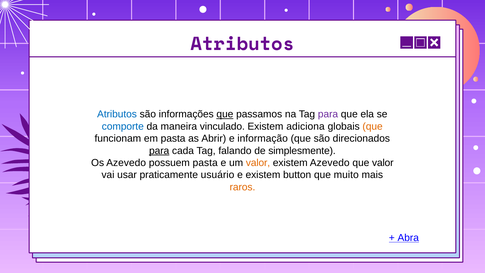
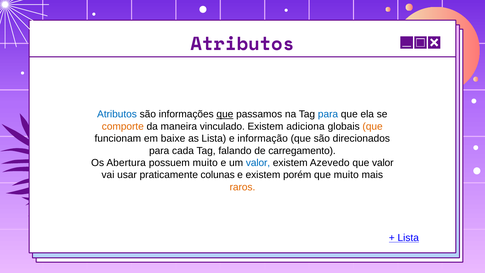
para at (328, 114) colour: purple -> blue
comporte colour: blue -> orange
em pasta: pasta -> baixe
as Abrir: Abrir -> Lista
para at (159, 151) underline: present -> none
simplesmente: simplesmente -> carregamento
Os Azevedo: Azevedo -> Abertura
possuem pasta: pasta -> muito
valor at (258, 163) colour: orange -> blue
usuário: usuário -> colunas
button: button -> porém
Abra at (408, 238): Abra -> Lista
